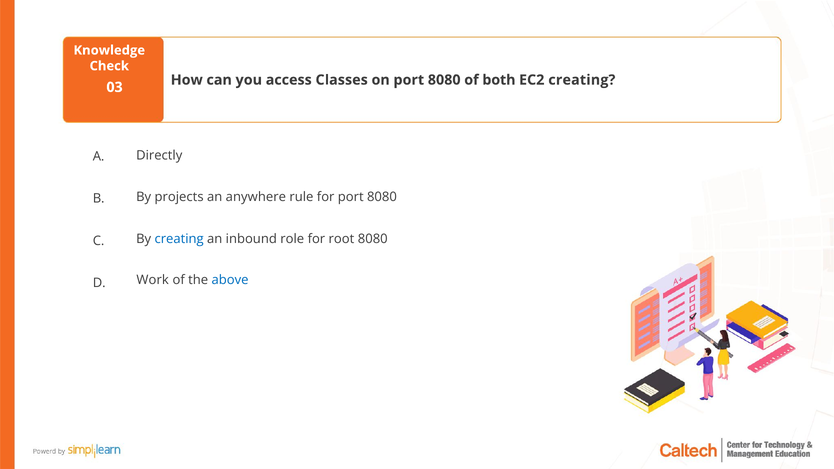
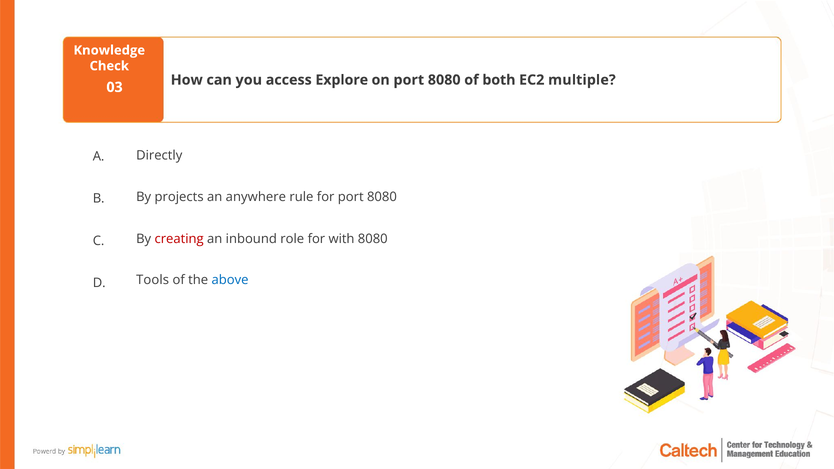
Classes: Classes -> Explore
EC2 creating: creating -> multiple
creating at (179, 239) colour: blue -> red
root: root -> with
Work: Work -> Tools
